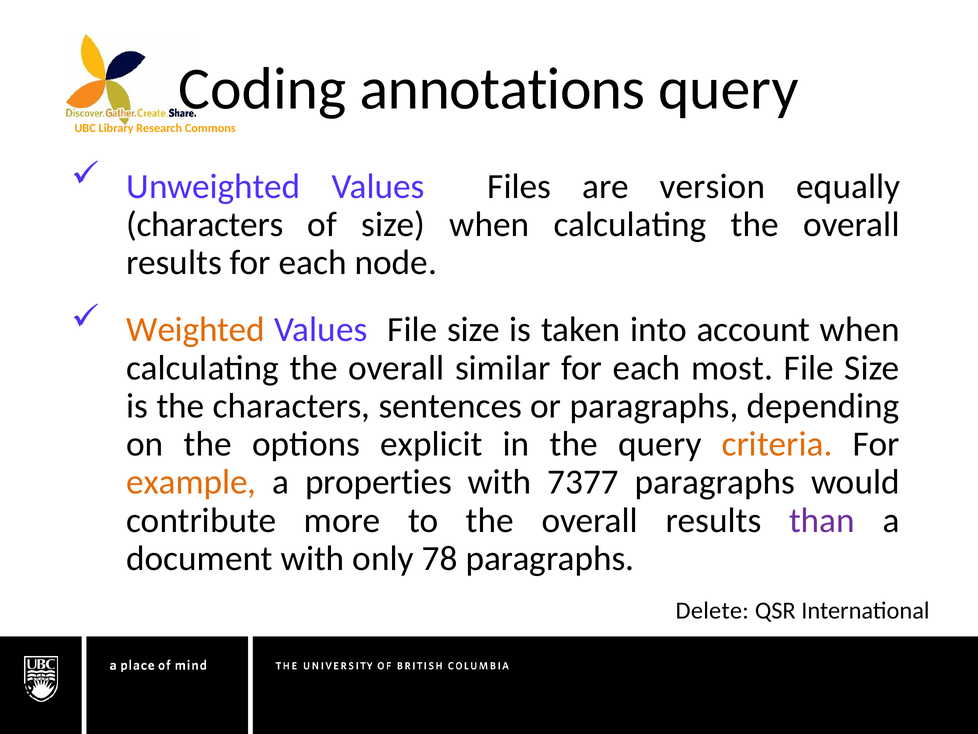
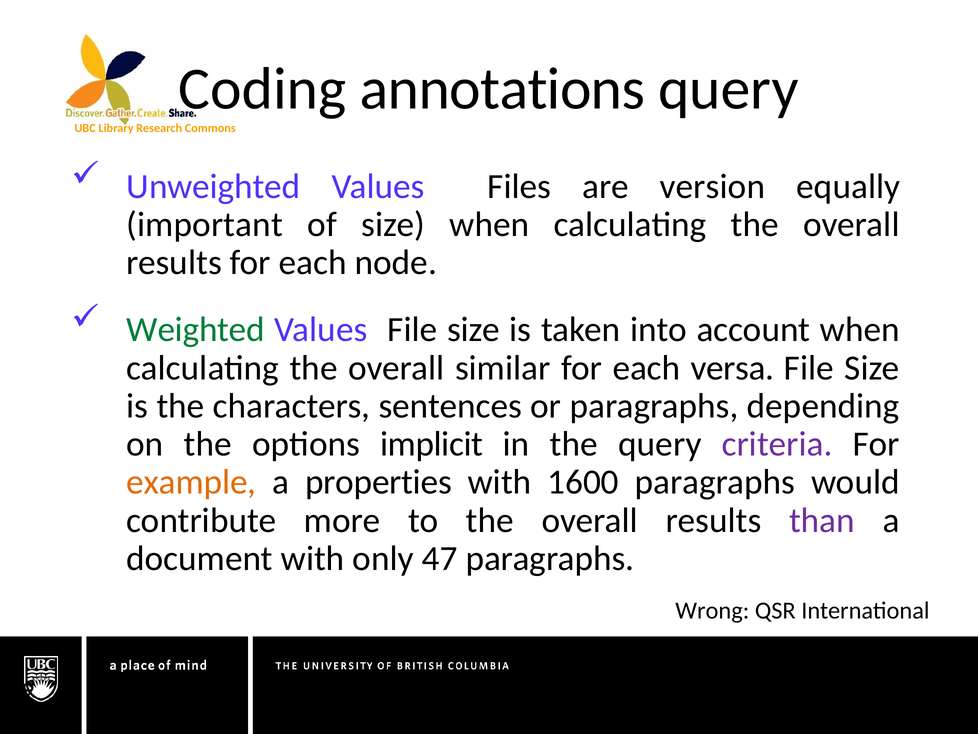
characters at (205, 224): characters -> important
Weighted colour: orange -> green
most: most -> versa
explicit: explicit -> implicit
criteria colour: orange -> purple
7377: 7377 -> 1600
78: 78 -> 47
Delete: Delete -> Wrong
